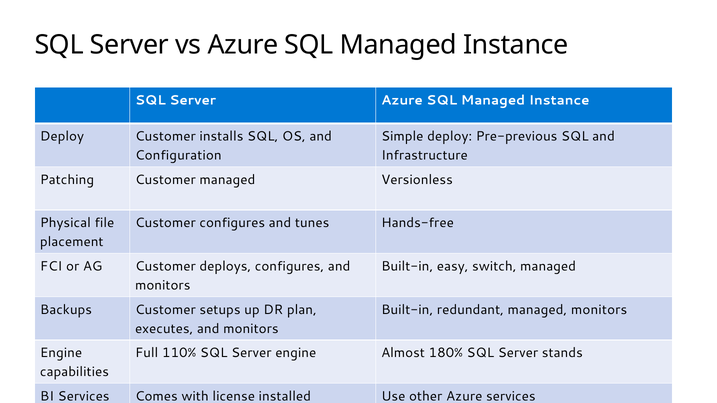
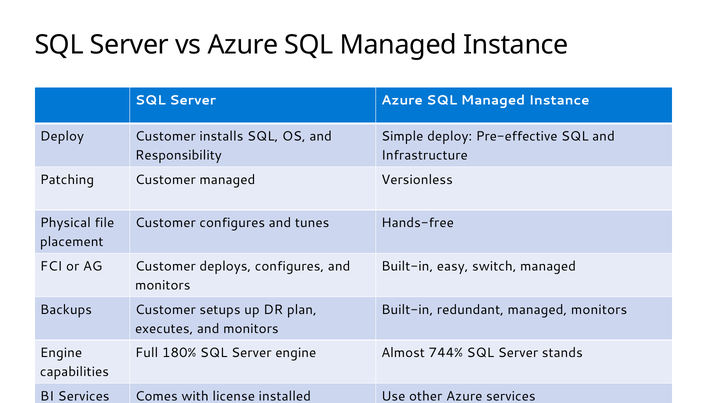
Pre-previous: Pre-previous -> Pre-effective
Configuration: Configuration -> Responsibility
110%: 110% -> 180%
180%: 180% -> 744%
